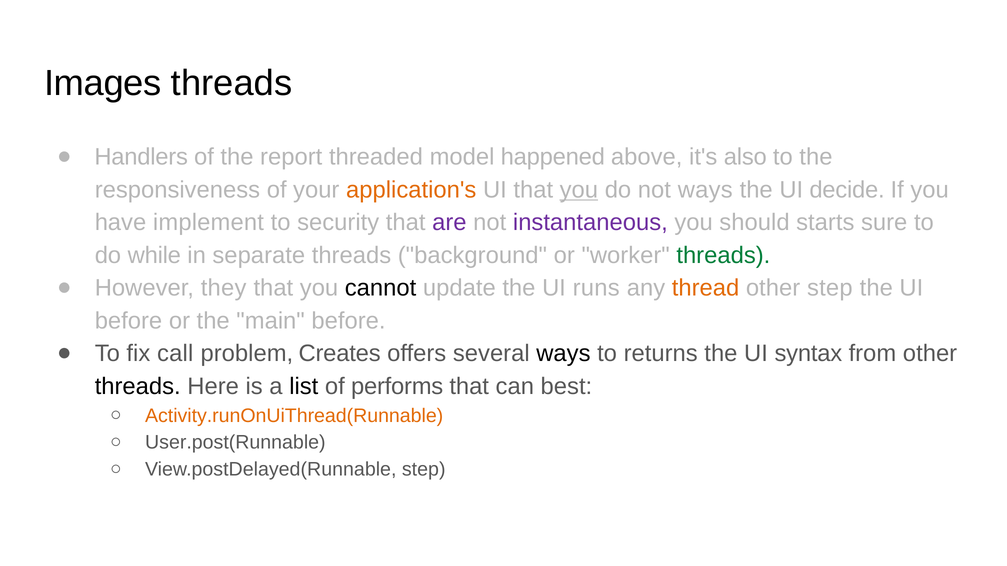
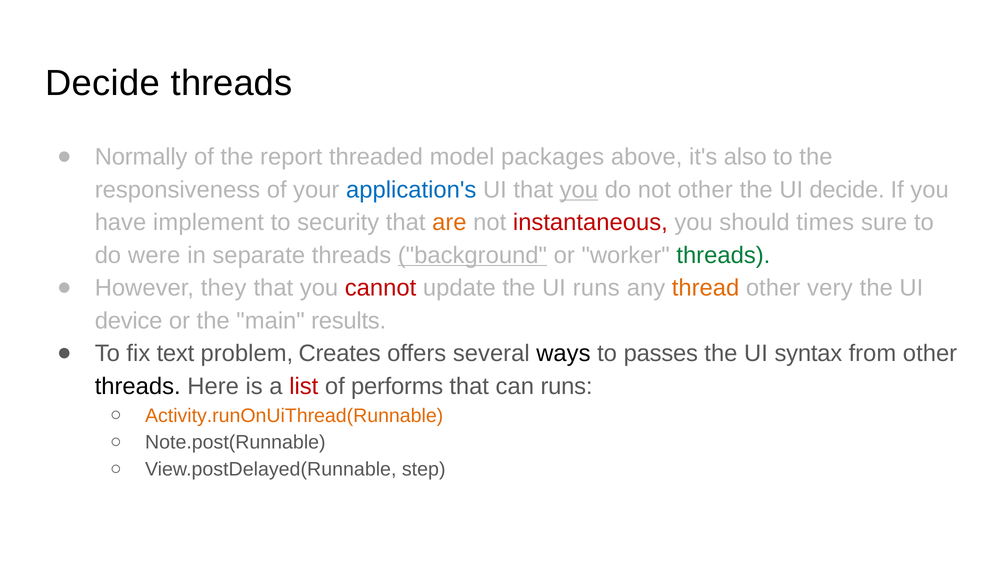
Images at (103, 83): Images -> Decide
Handlers: Handlers -> Normally
happened: happened -> packages
application's colour: orange -> blue
not ways: ways -> other
are colour: purple -> orange
instantaneous colour: purple -> red
starts: starts -> times
while: while -> were
background underline: none -> present
cannot colour: black -> red
other step: step -> very
before at (128, 321): before -> device
main before: before -> results
call: call -> text
returns: returns -> passes
list colour: black -> red
can best: best -> runs
User.post(Runnable: User.post(Runnable -> Note.post(Runnable
